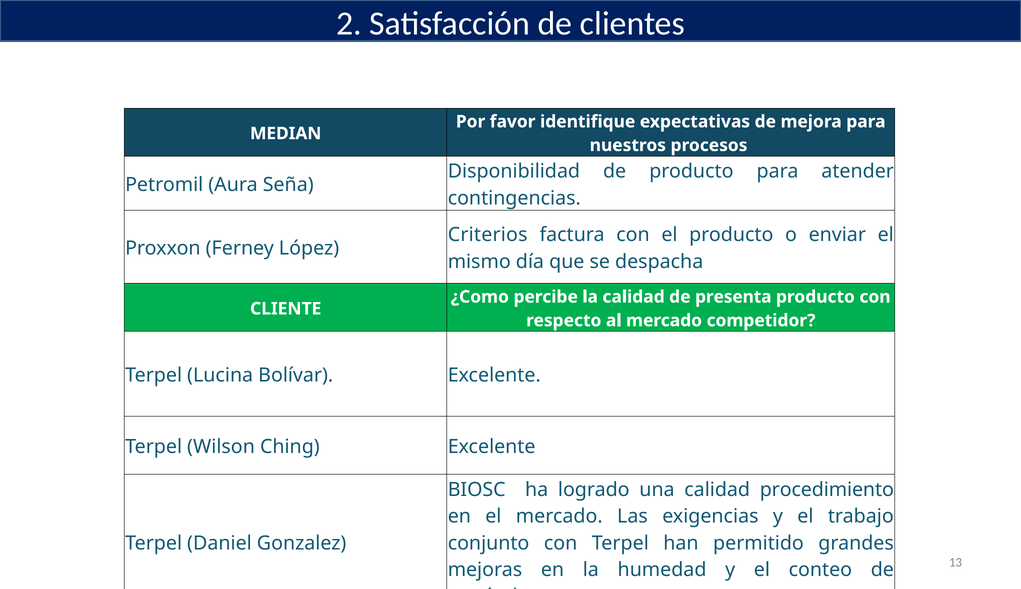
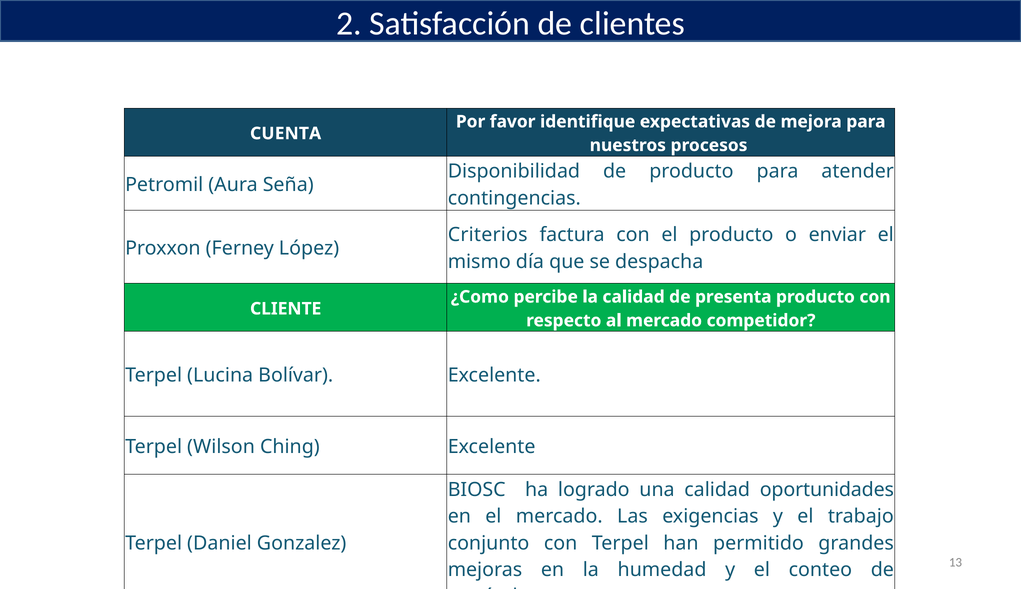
MEDIAN: MEDIAN -> CUENTA
procedimiento: procedimiento -> oportunidades
